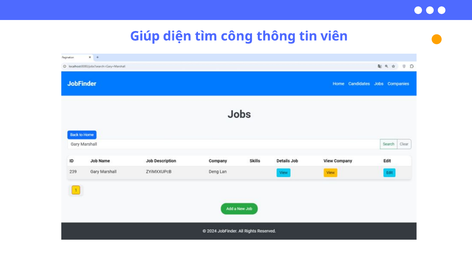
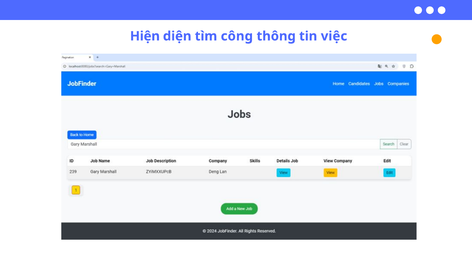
Giúp: Giúp -> Hiện
viên: viên -> việc
